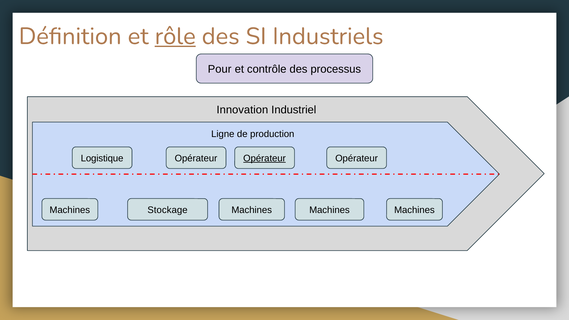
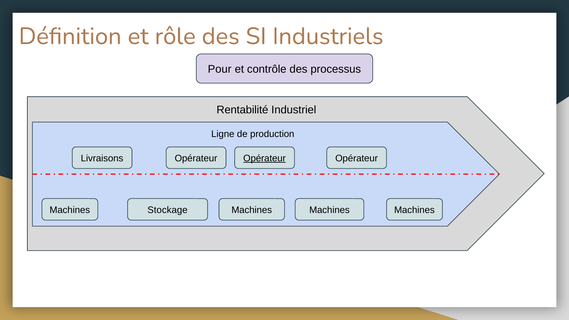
rôle underline: present -> none
Innovation: Innovation -> Rentabilité
Logistique: Logistique -> Livraisons
